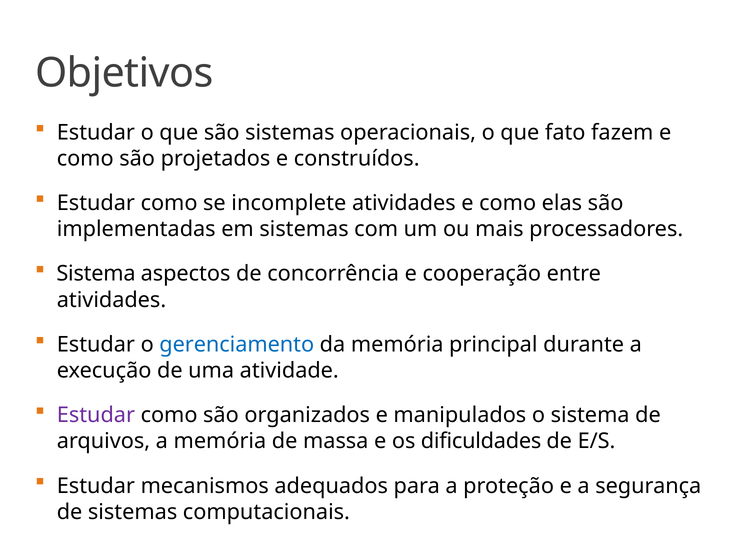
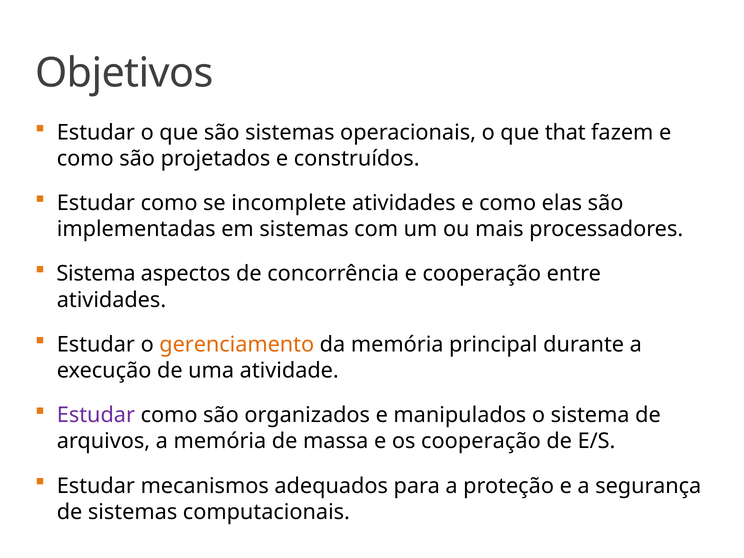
fato: fato -> that
gerenciamento colour: blue -> orange
os dificuldades: dificuldades -> cooperação
